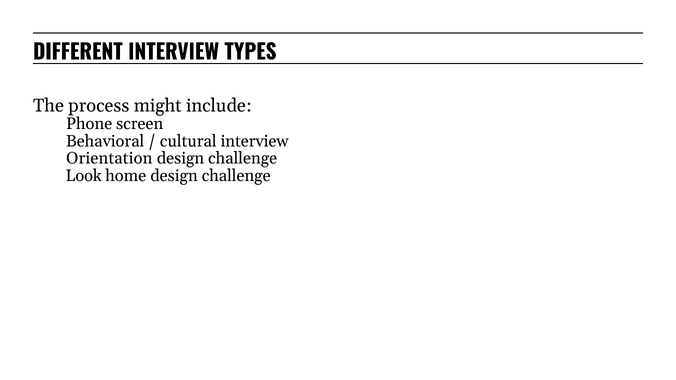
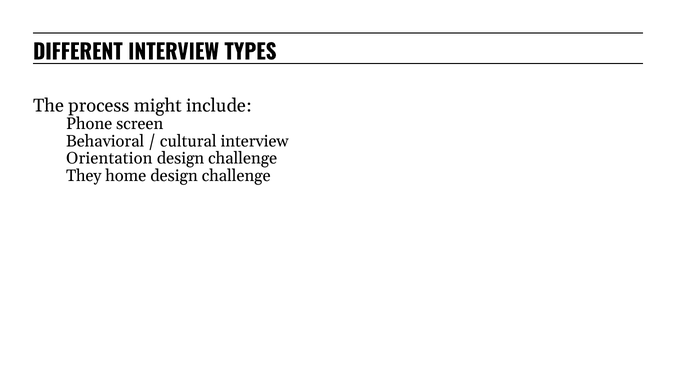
Look: Look -> They
